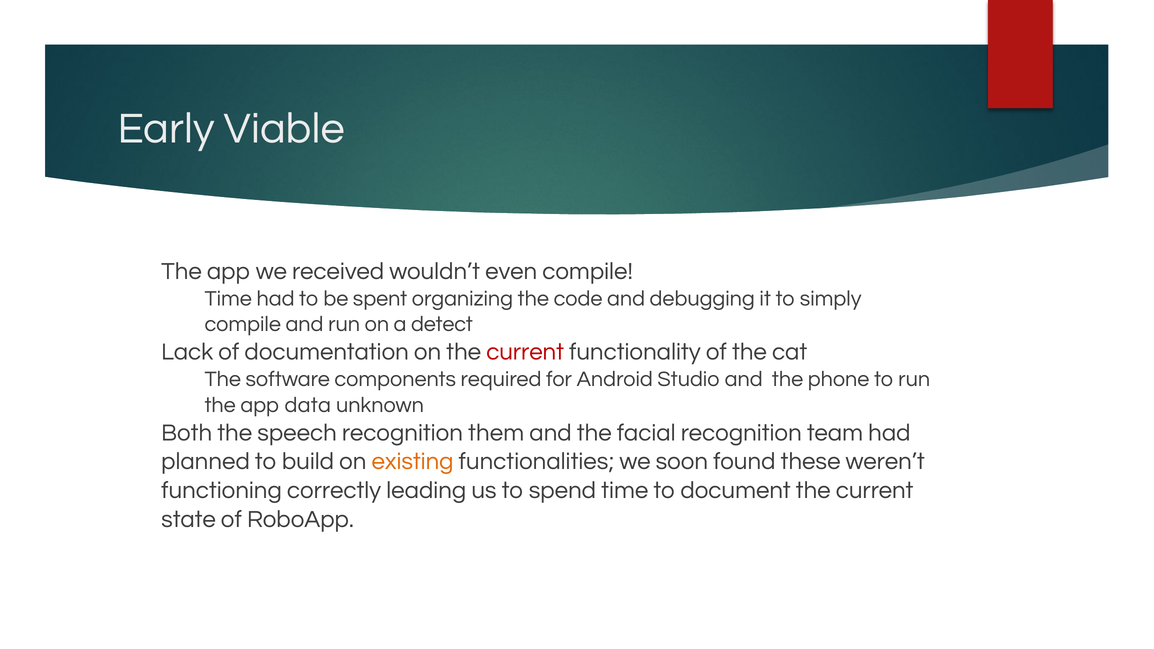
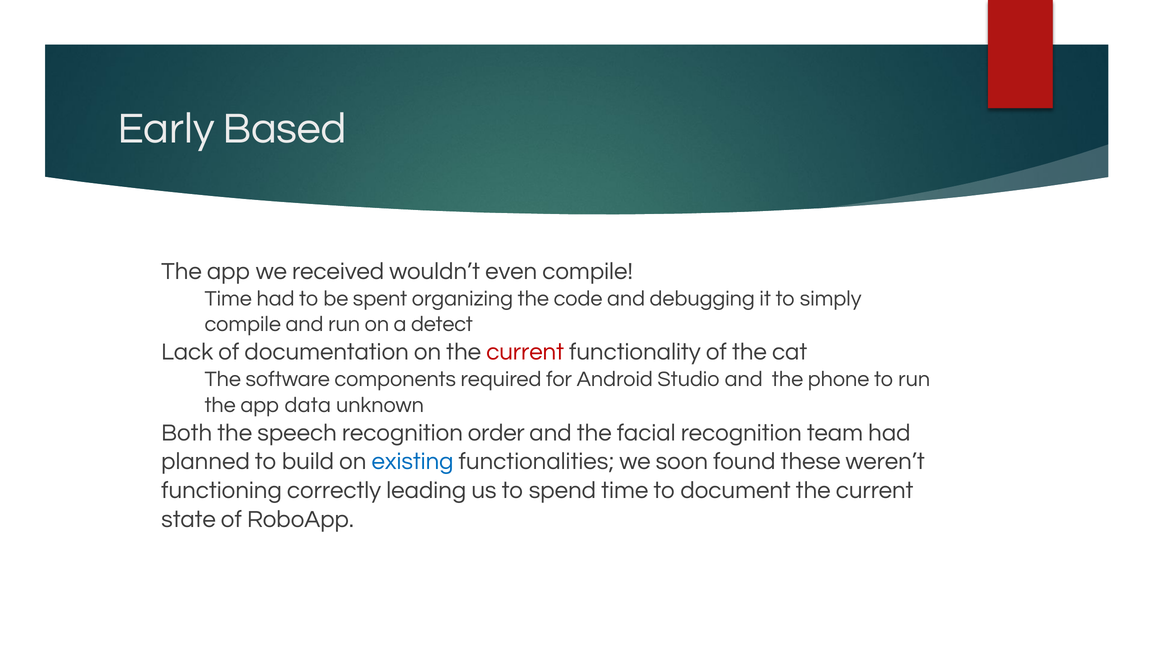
Viable: Viable -> Based
them: them -> order
existing colour: orange -> blue
